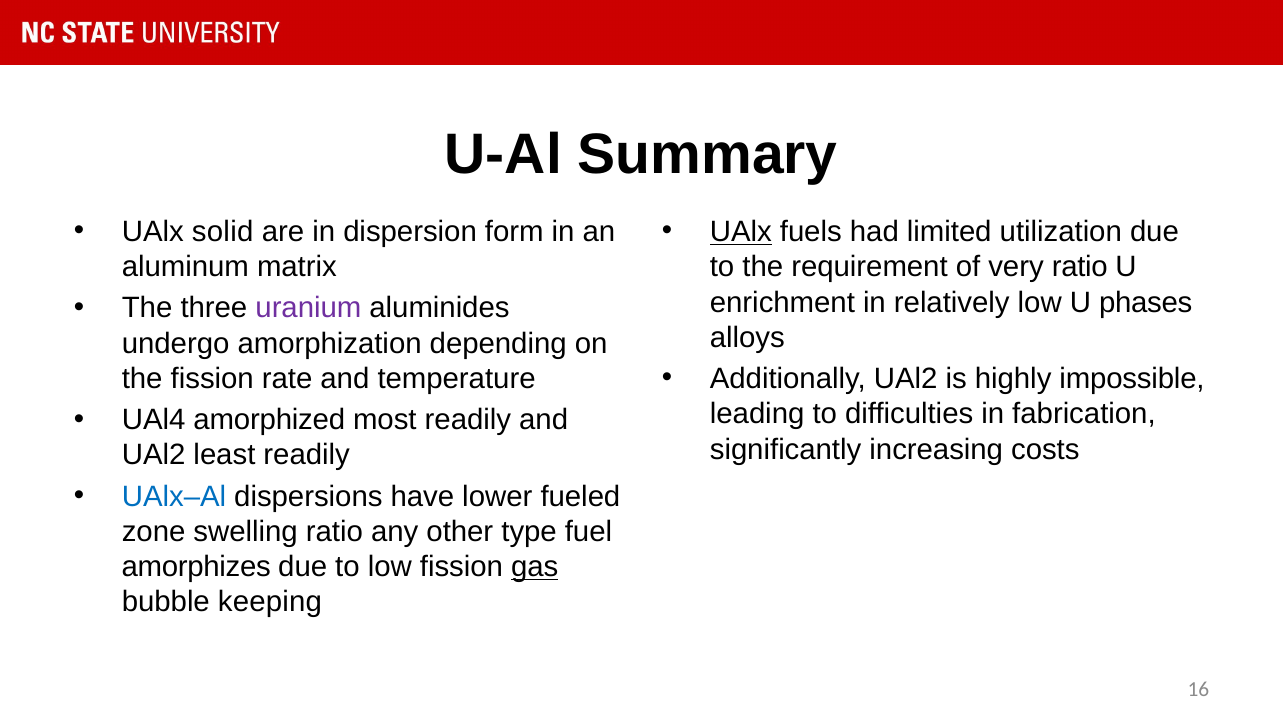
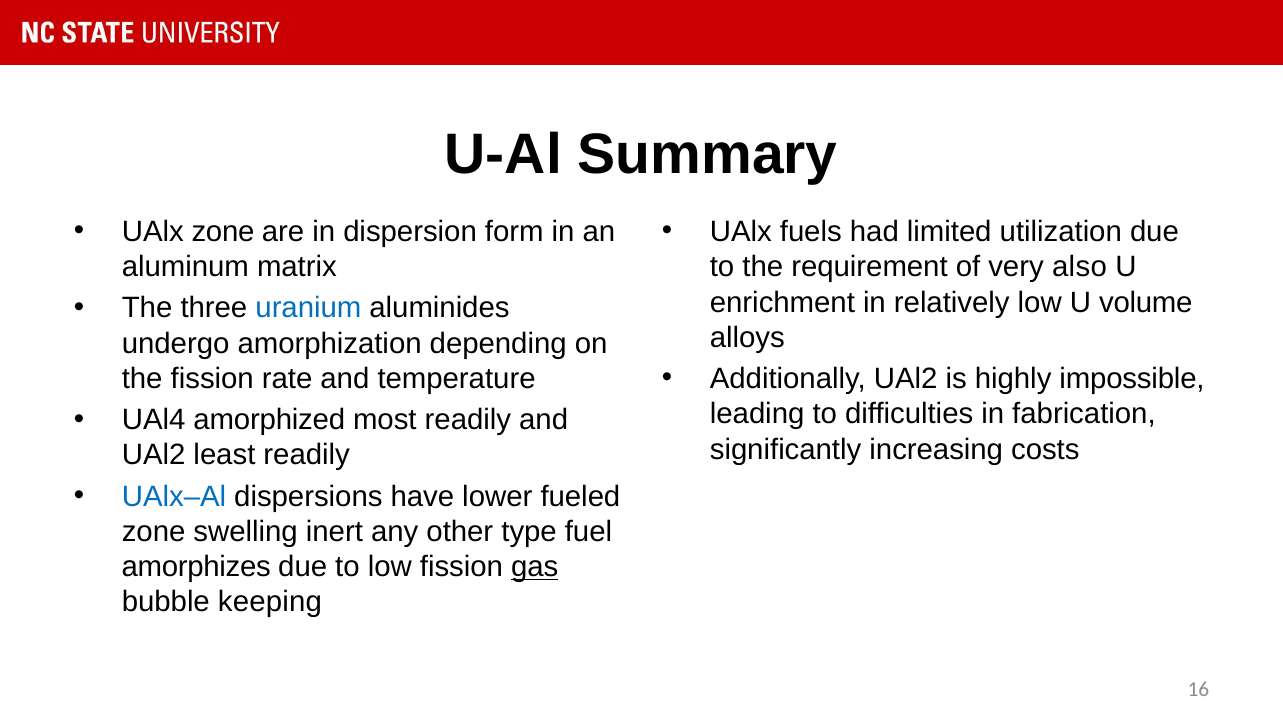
UAlx solid: solid -> zone
UAlx at (741, 232) underline: present -> none
very ratio: ratio -> also
phases: phases -> volume
uranium colour: purple -> blue
swelling ratio: ratio -> inert
